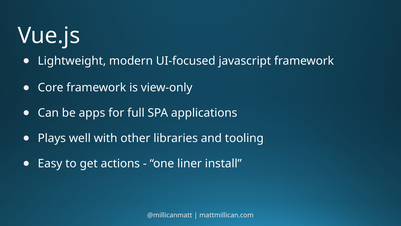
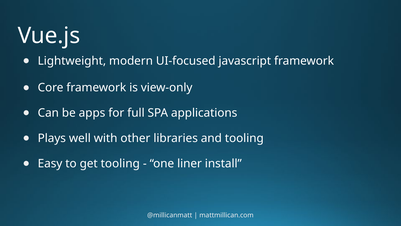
get actions: actions -> tooling
